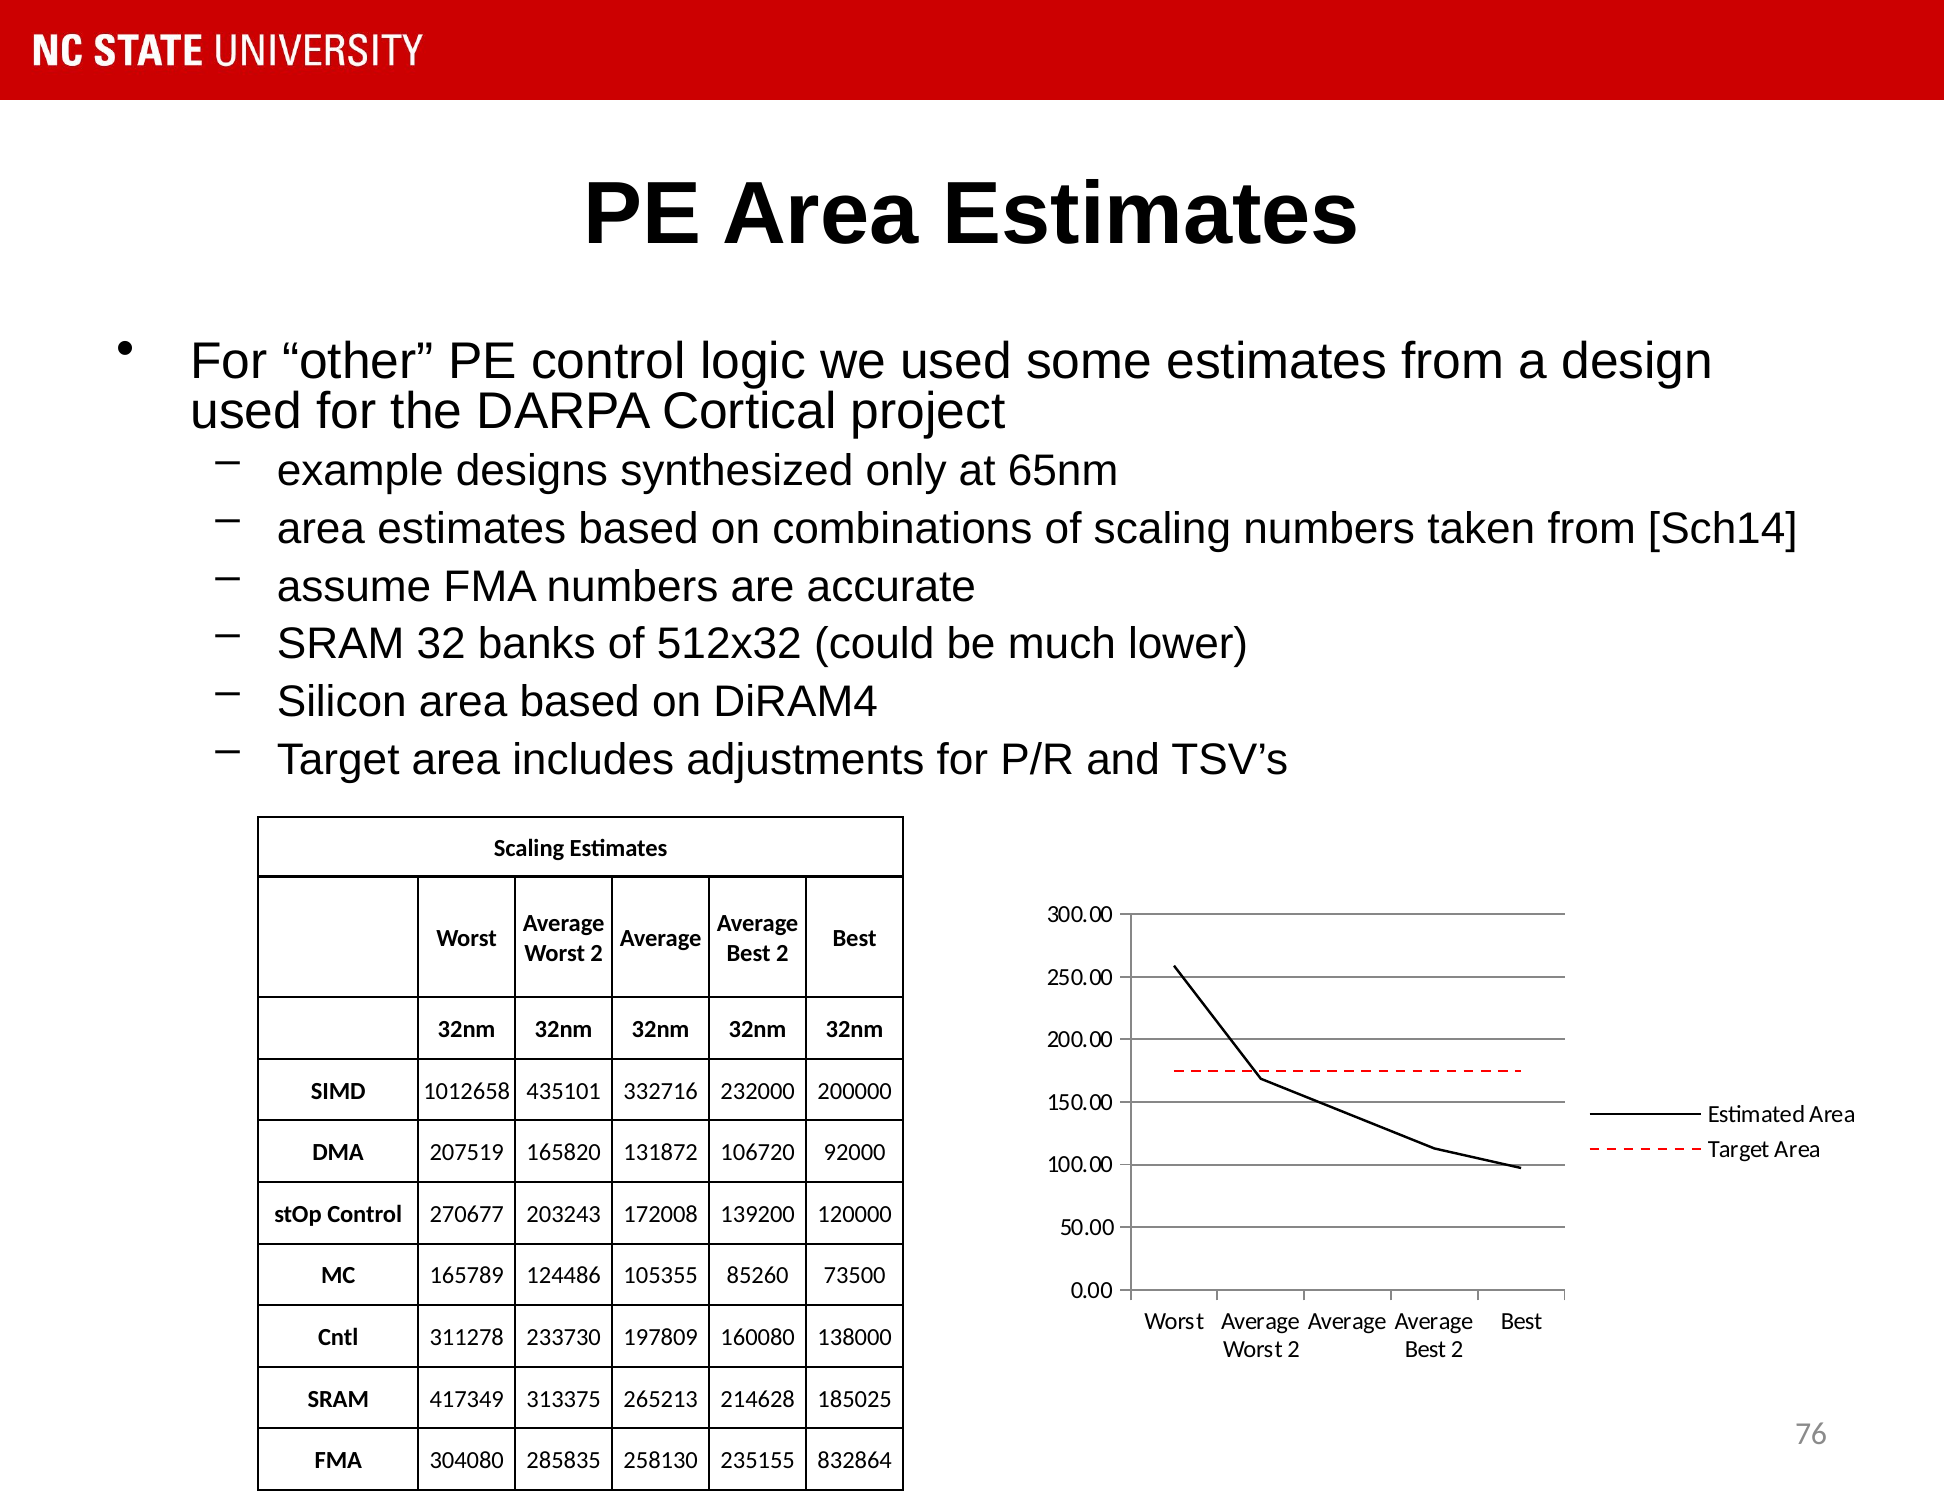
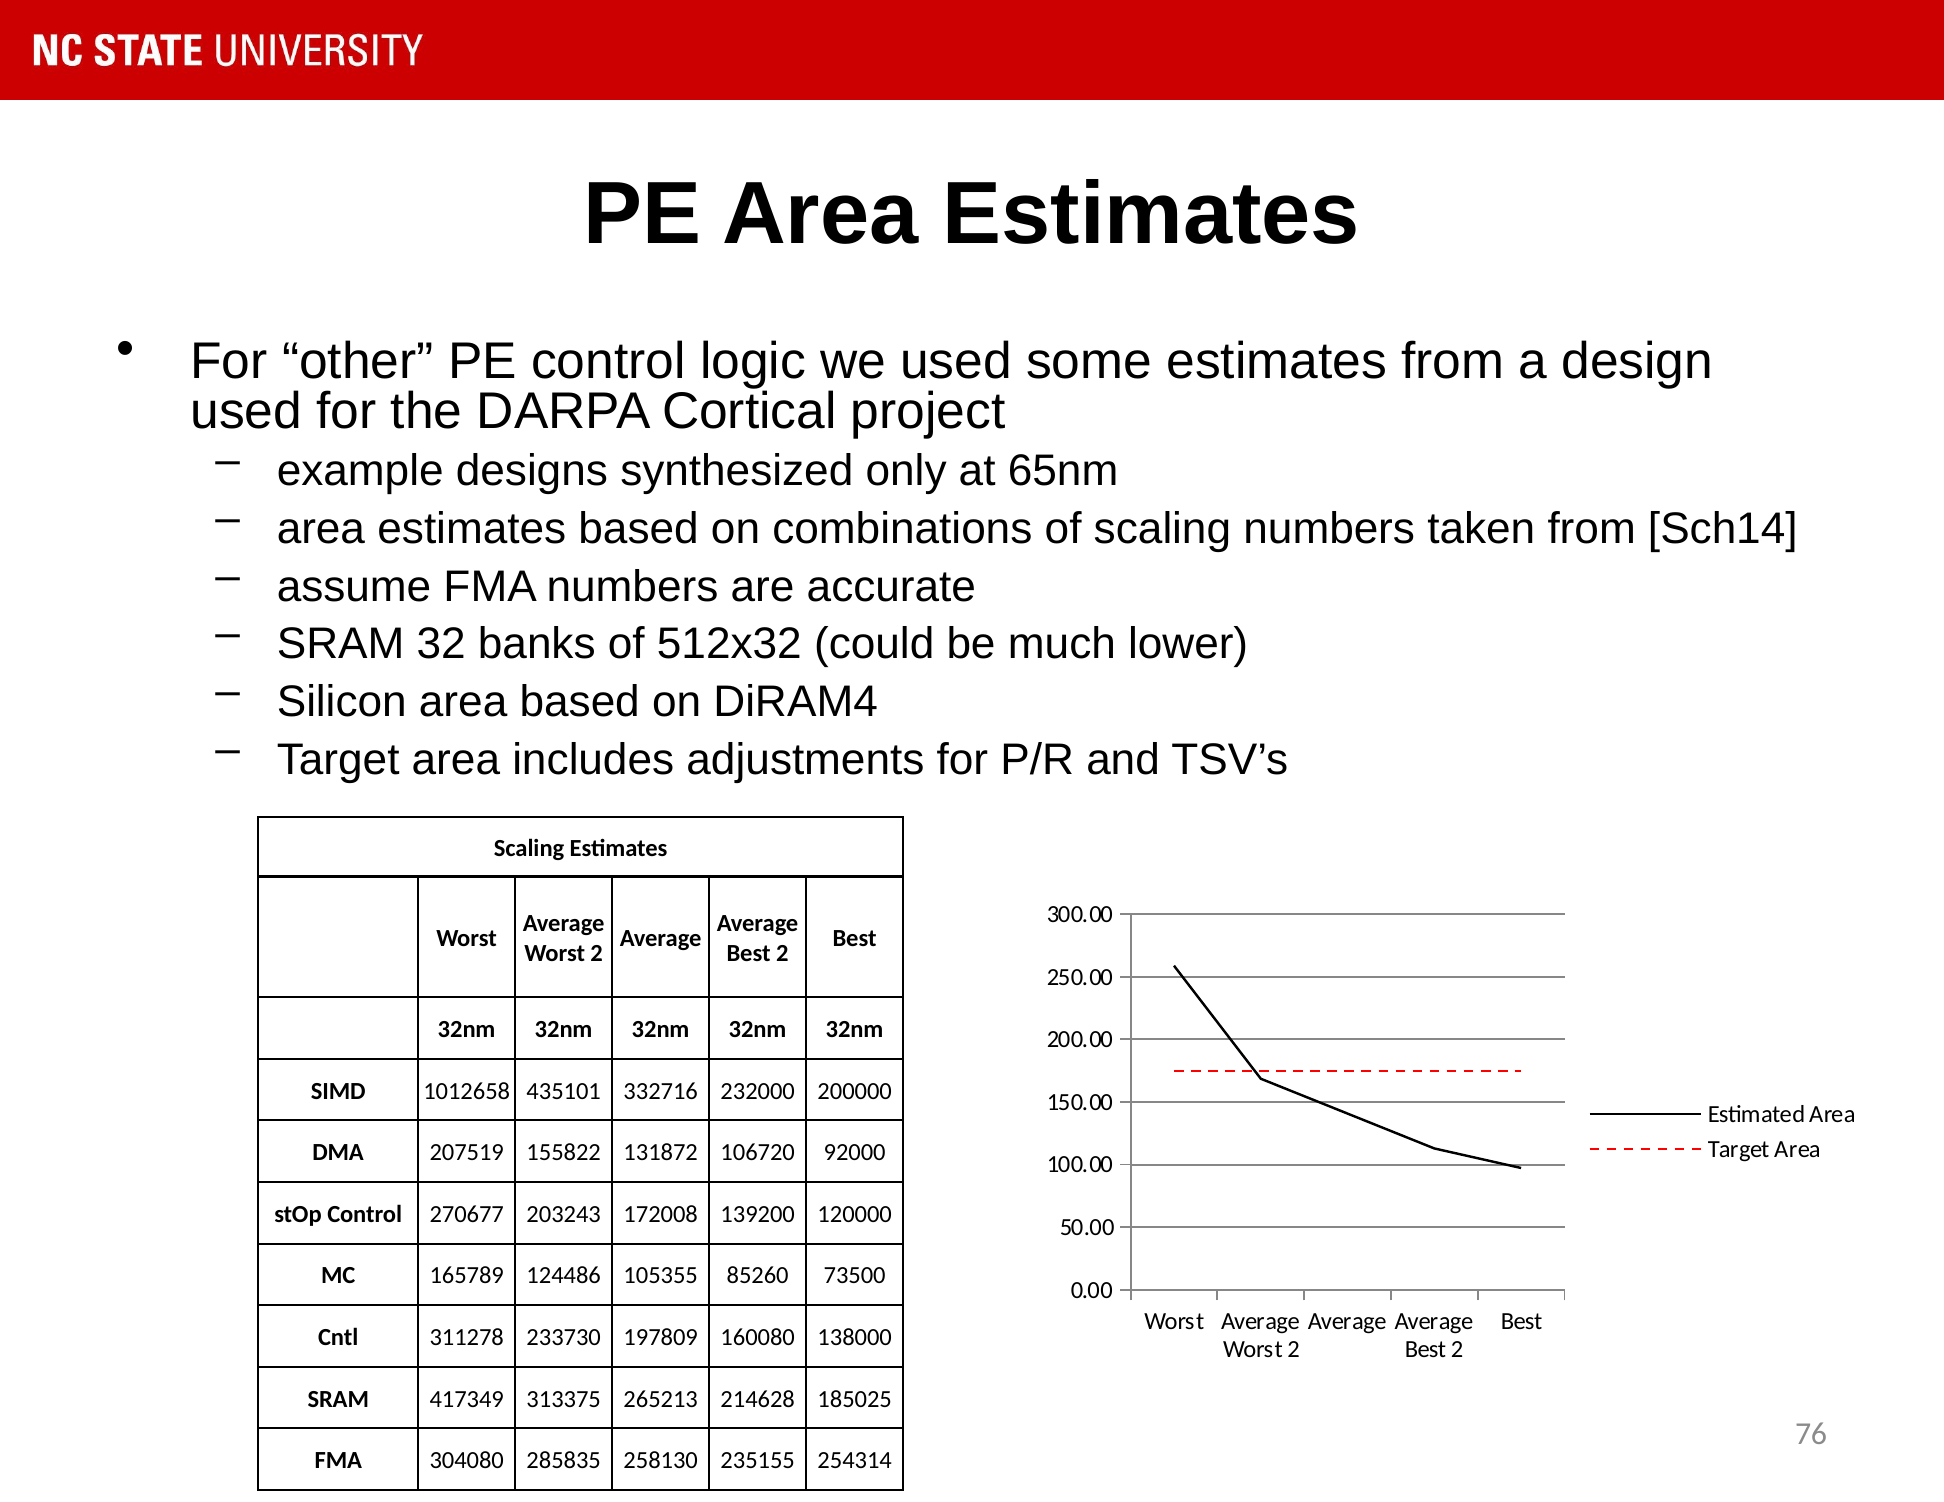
165820: 165820 -> 155822
832864: 832864 -> 254314
